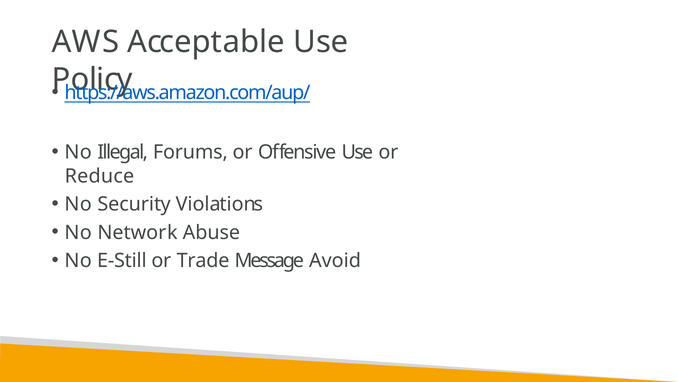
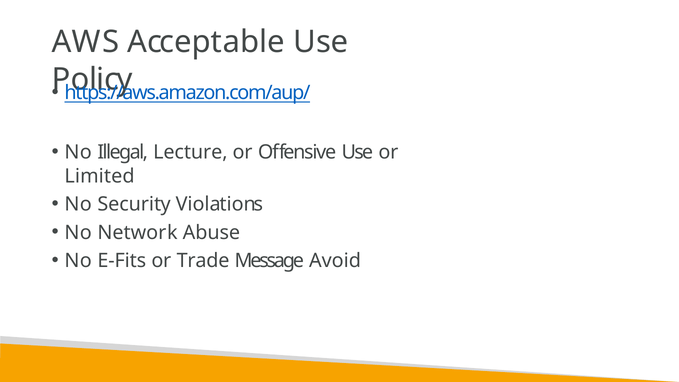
Forums: Forums -> Lecture
Reduce: Reduce -> Limited
E-Still: E-Still -> E-Fits
